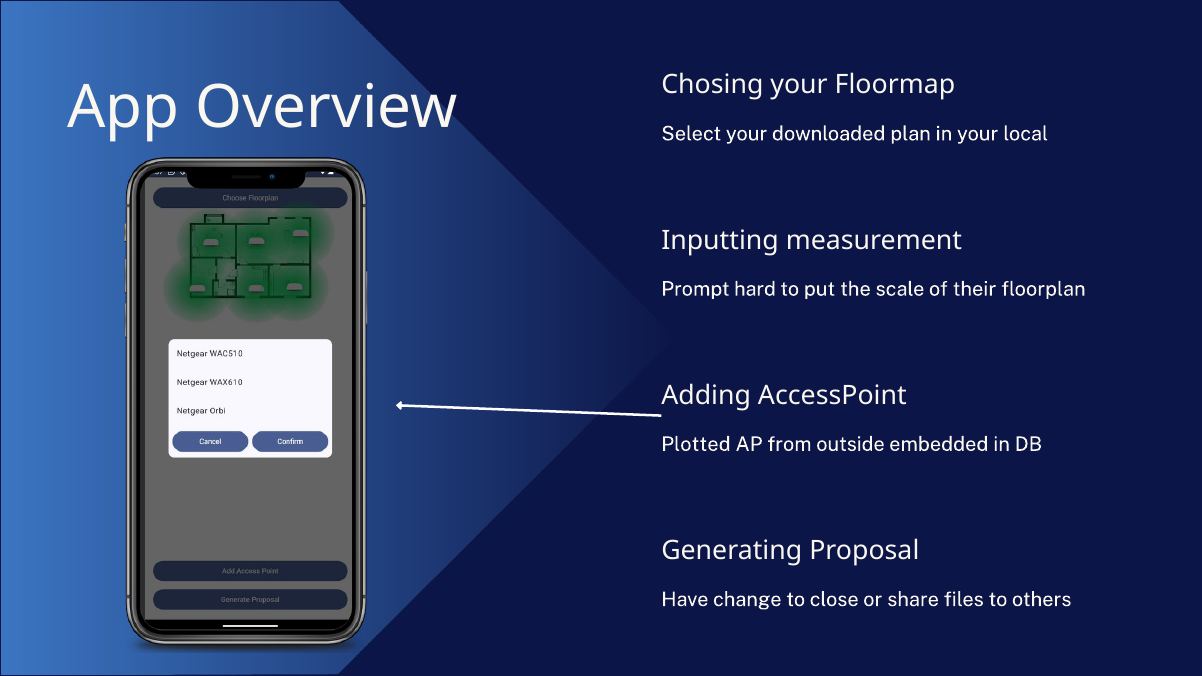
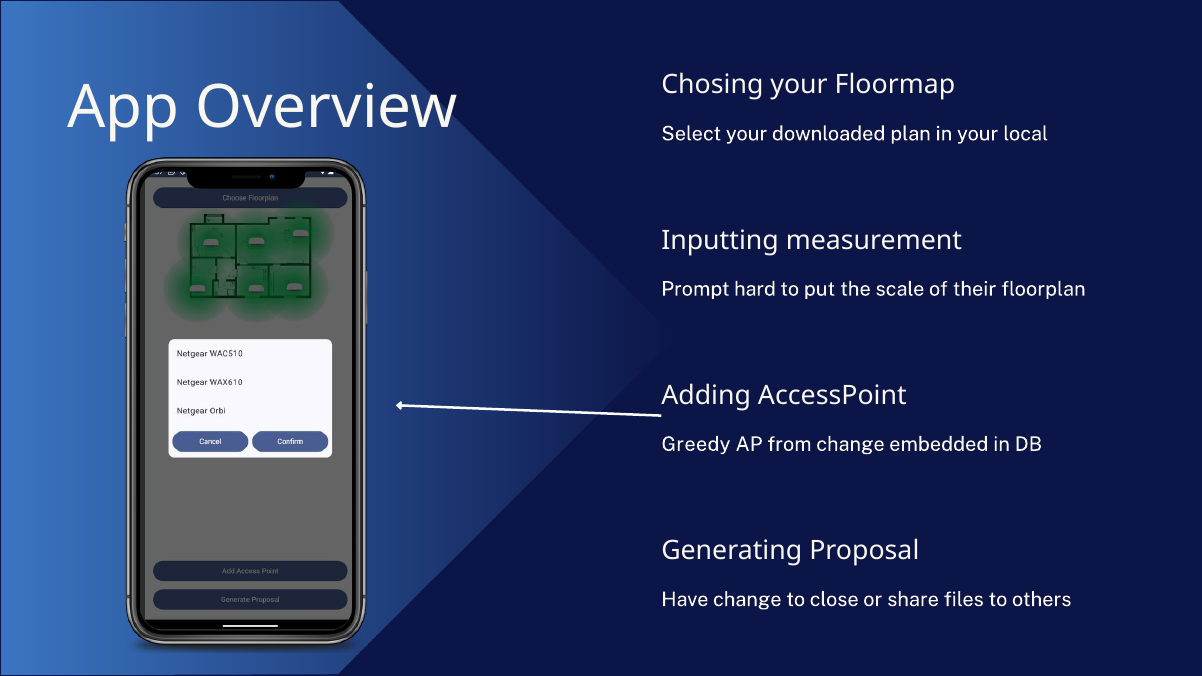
Plotted: Plotted -> Greedy
from outside: outside -> change
